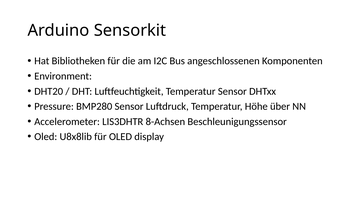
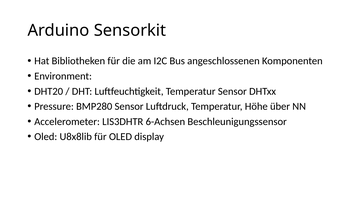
8-Achsen: 8-Achsen -> 6-Achsen
